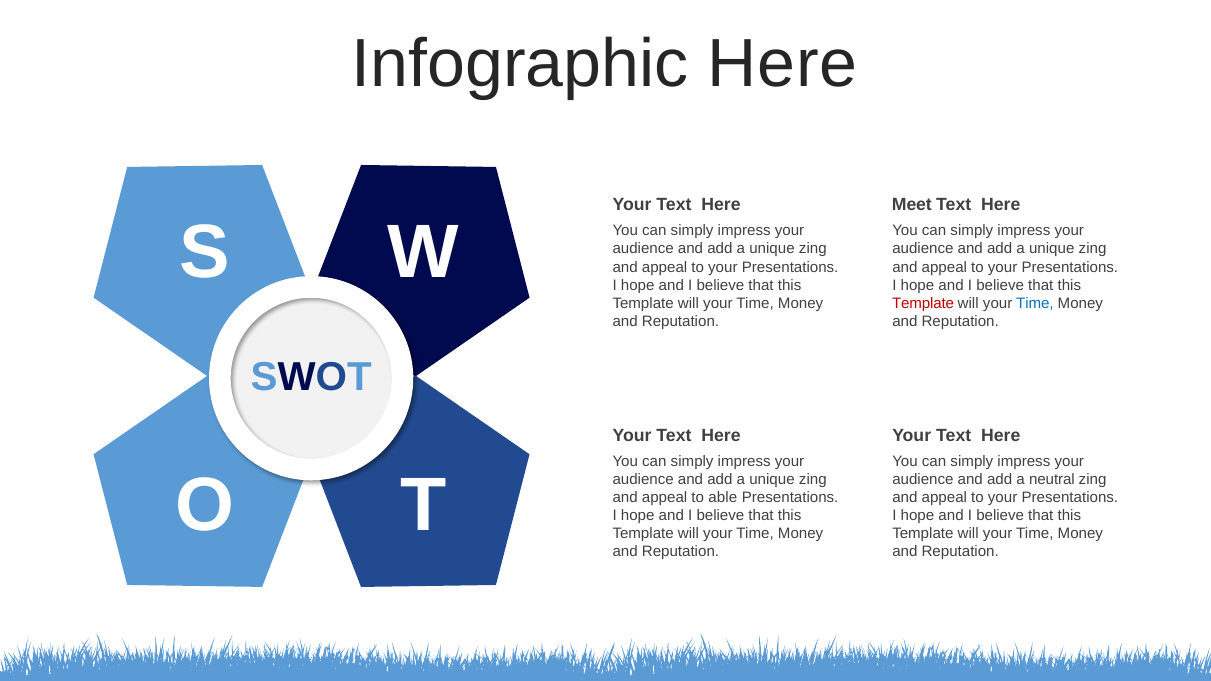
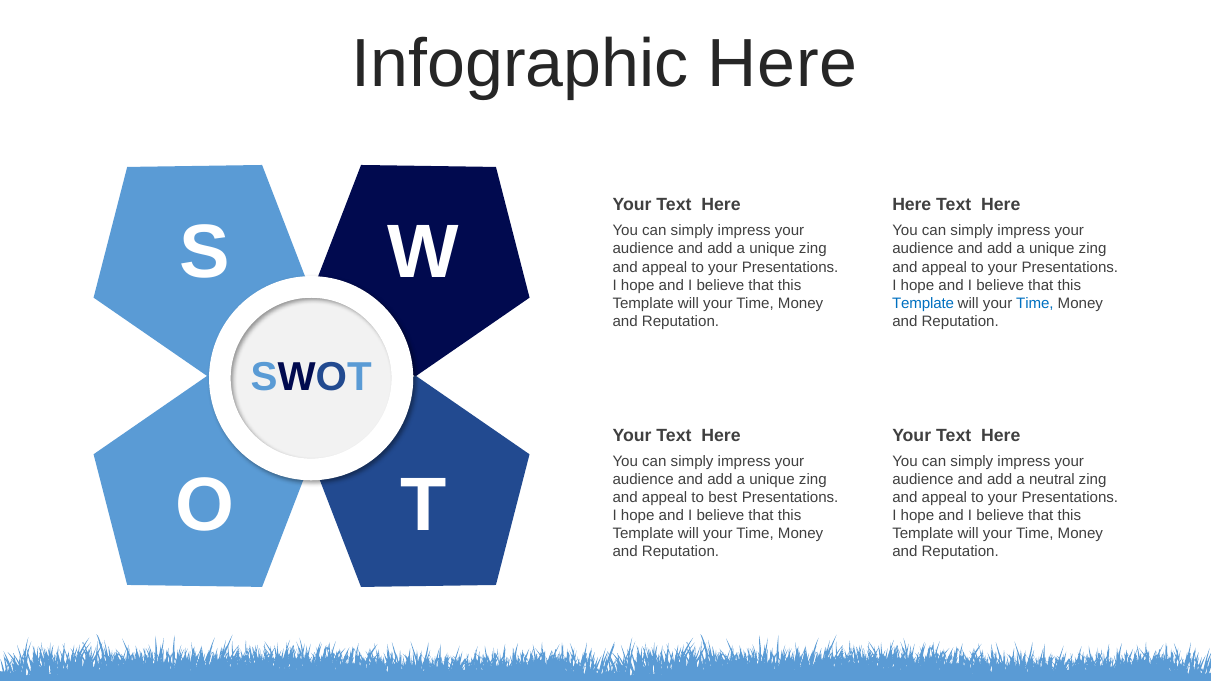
Meet at (912, 205): Meet -> Here
Template at (923, 303) colour: red -> blue
able: able -> best
